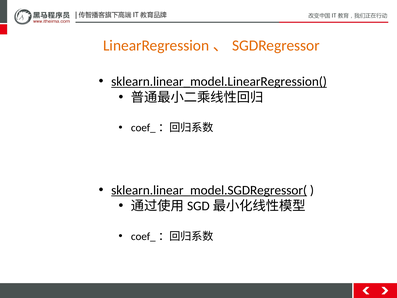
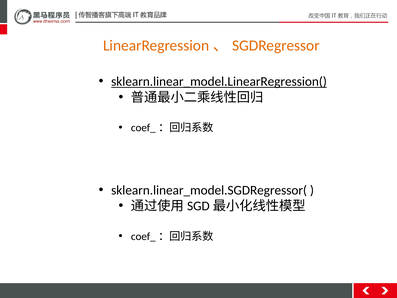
sklearn.linear_model.SGDRegressor( underline: present -> none
